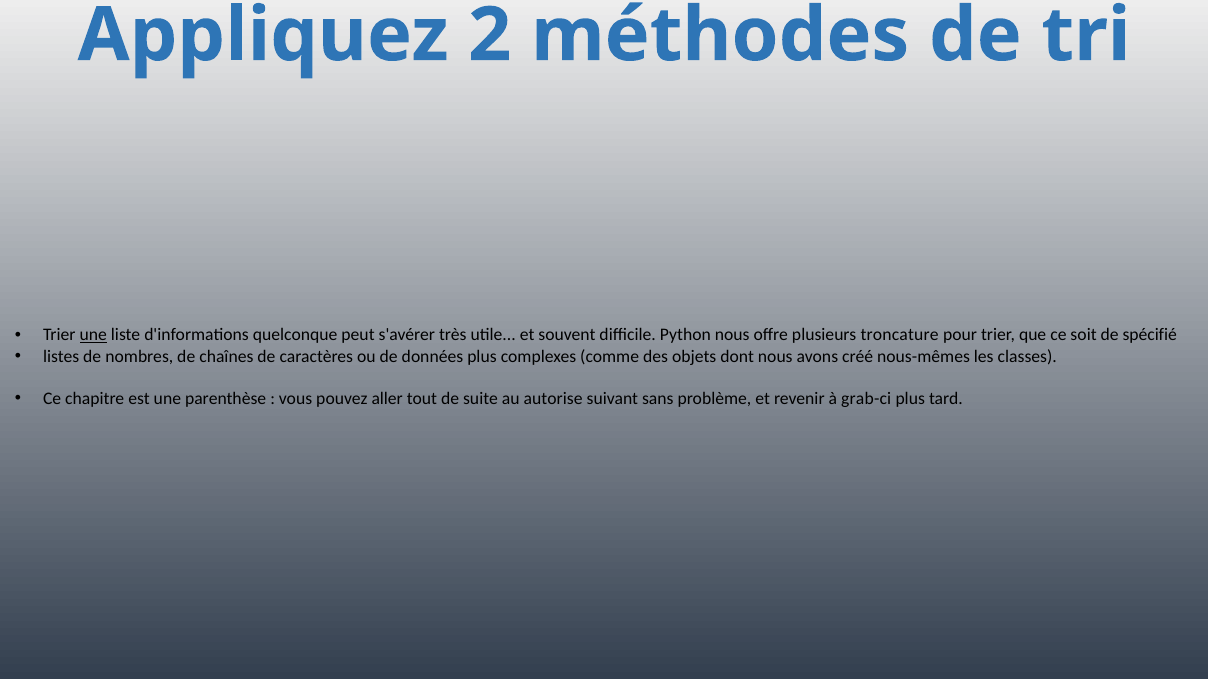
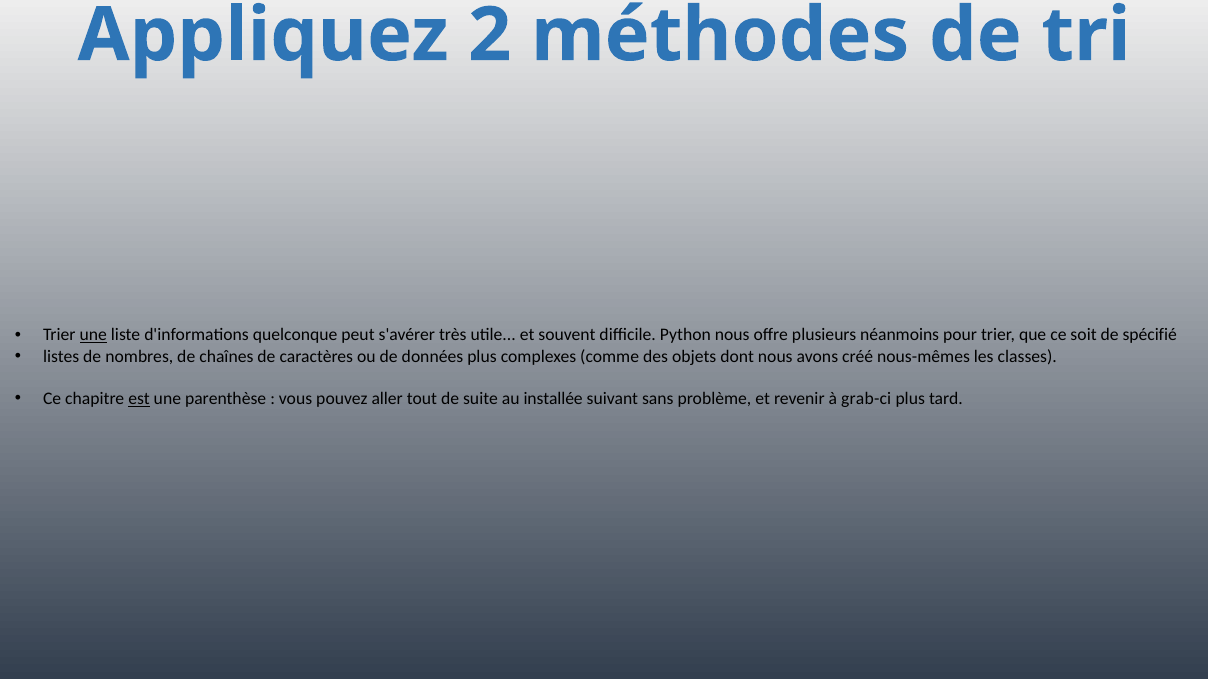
troncature: troncature -> néanmoins
est underline: none -> present
autorise: autorise -> installée
